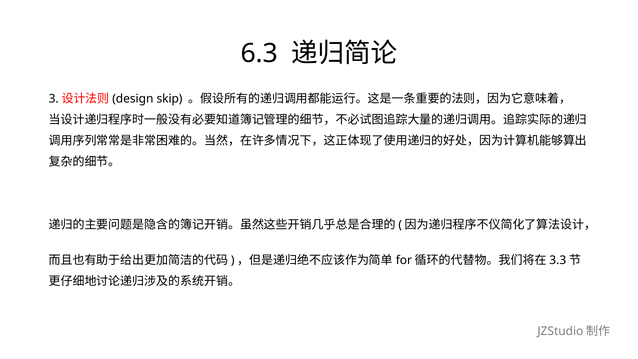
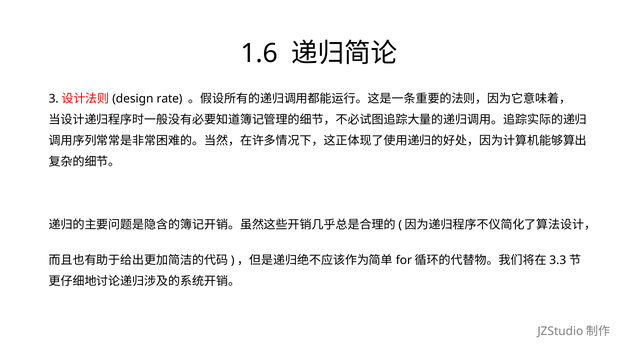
6.3: 6.3 -> 1.6
skip: skip -> rate
